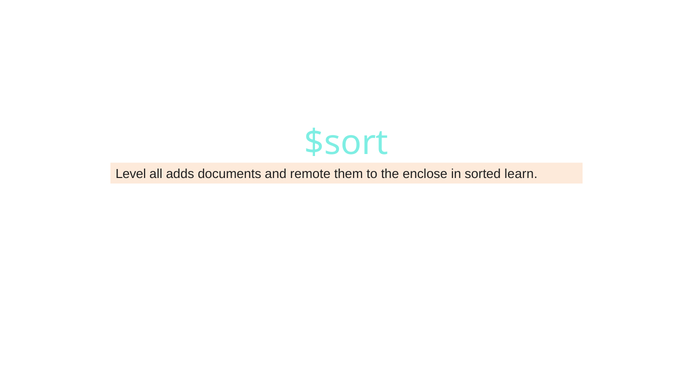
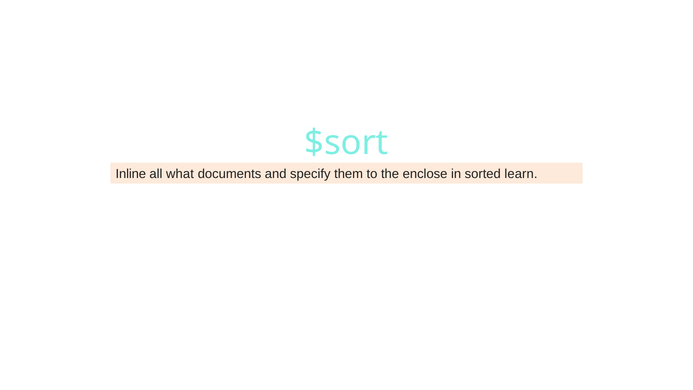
Level: Level -> Inline
adds: adds -> what
remote: remote -> specify
